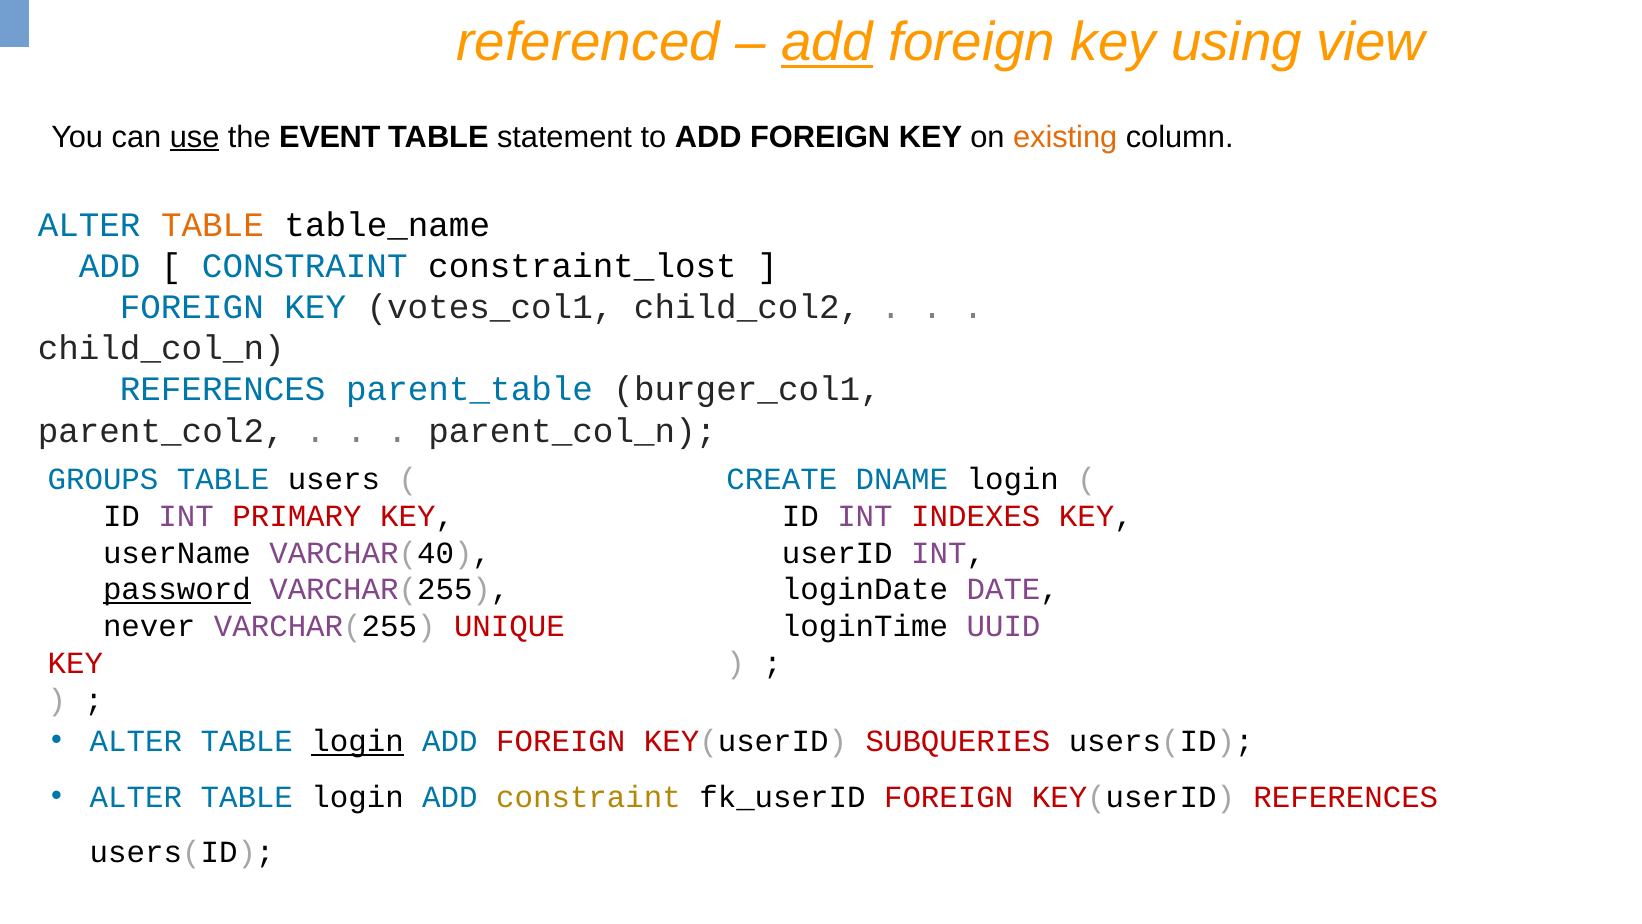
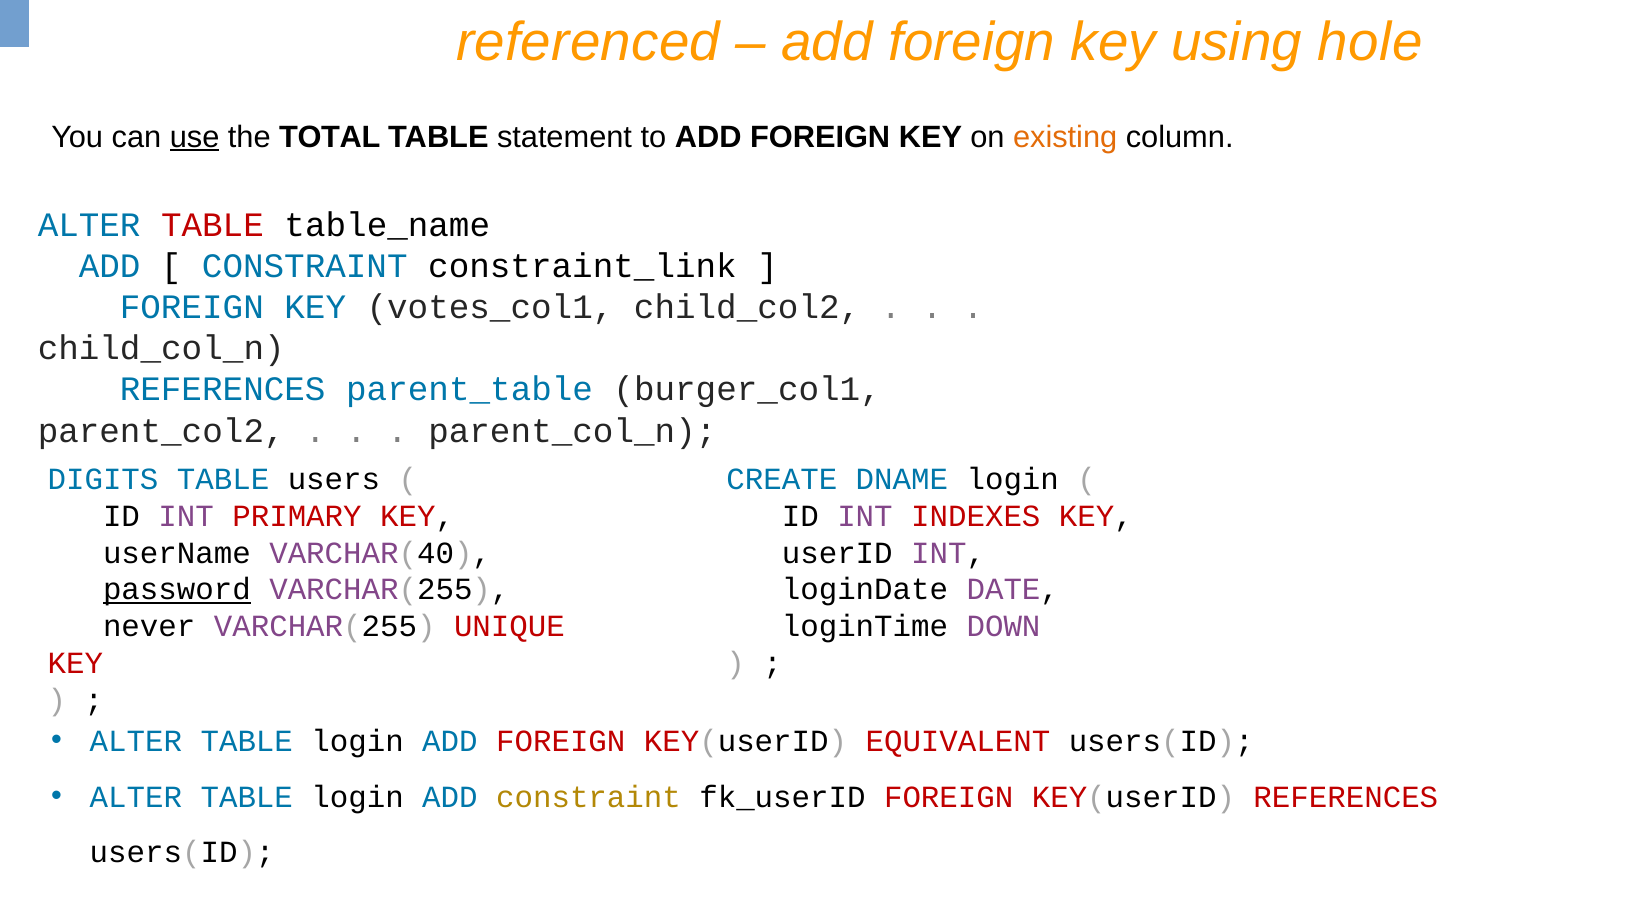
add at (827, 43) underline: present -> none
view: view -> hole
EVENT: EVENT -> TOTAL
TABLE at (212, 225) colour: orange -> red
constraint_lost: constraint_lost -> constraint_link
GROUPS: GROUPS -> DIGITS
UUID: UUID -> DOWN
login at (358, 741) underline: present -> none
SUBQUERIES: SUBQUERIES -> EQUIVALENT
